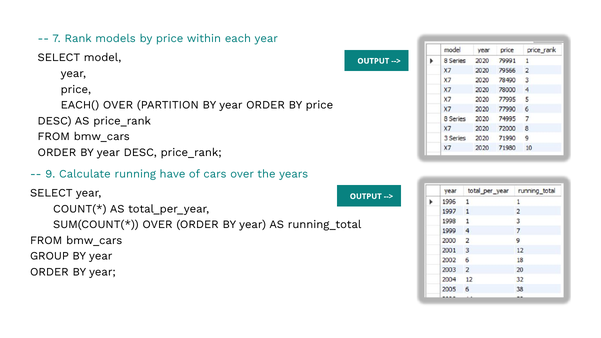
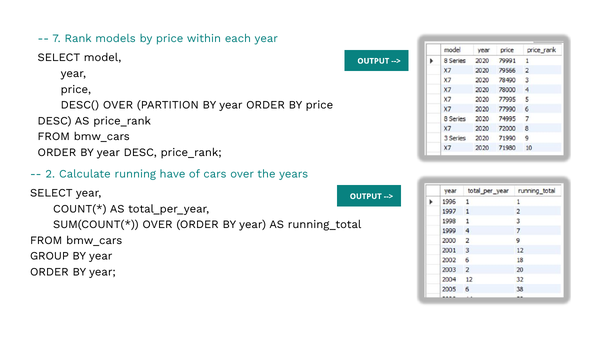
EACH(: EACH( -> DESC(
9: 9 -> 2
